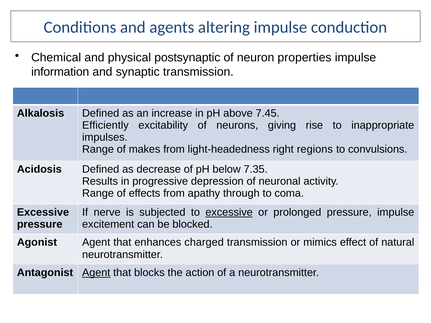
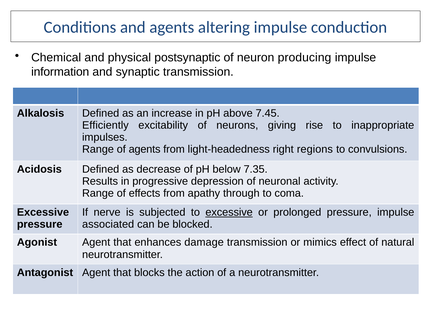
properties: properties -> producing
of makes: makes -> agents
excitement: excitement -> associated
charged: charged -> damage
Agent at (96, 273) underline: present -> none
